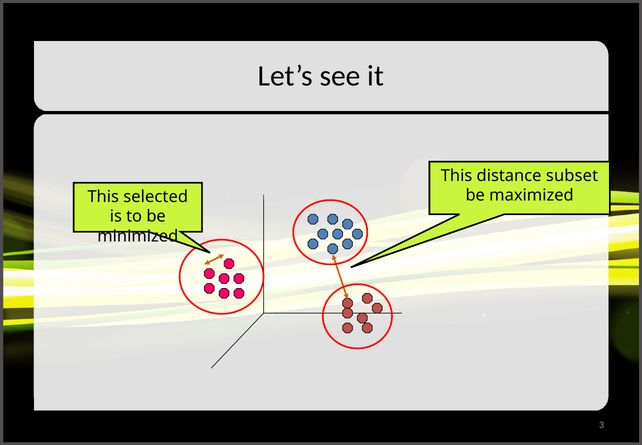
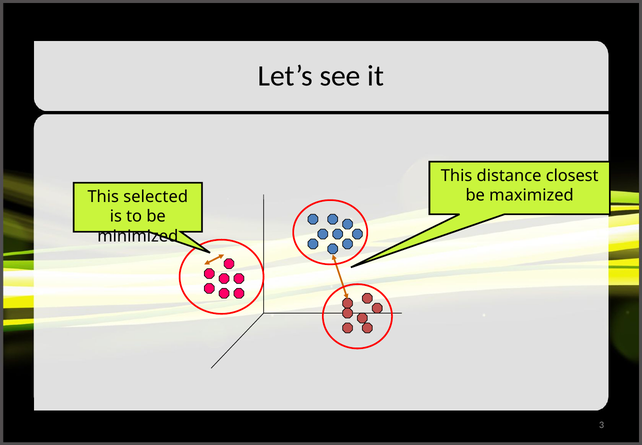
subset: subset -> closest
